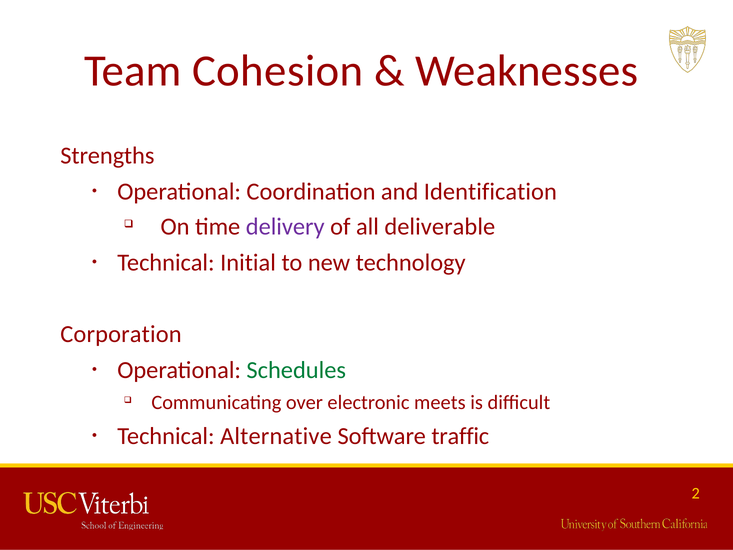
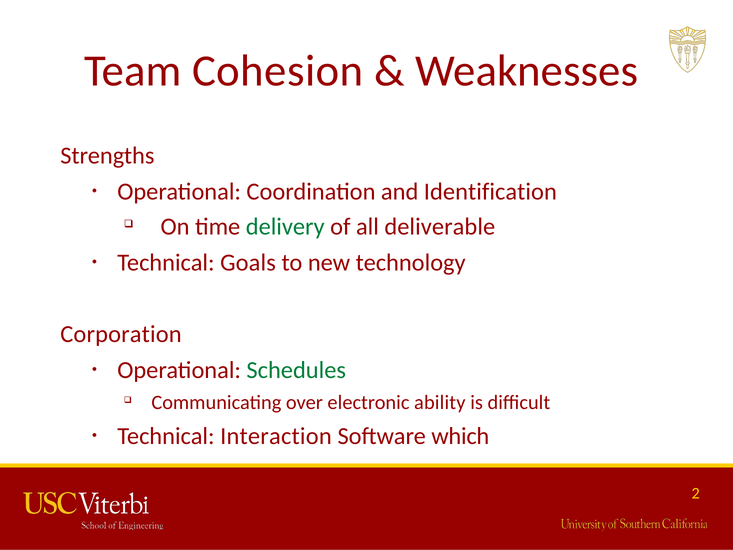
delivery colour: purple -> green
Initial: Initial -> Goals
meets: meets -> ability
Alternative: Alternative -> Interaction
traffic: traffic -> which
